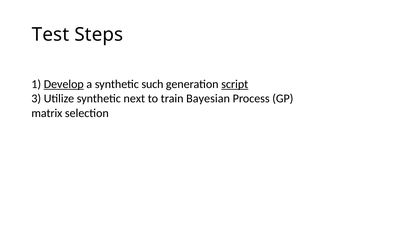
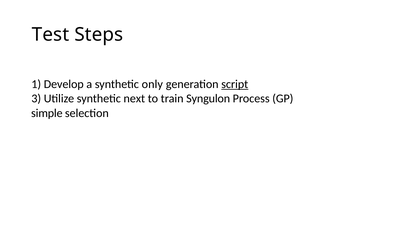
Develop underline: present -> none
such: such -> only
Bayesian: Bayesian -> Syngulon
matrix: matrix -> simple
